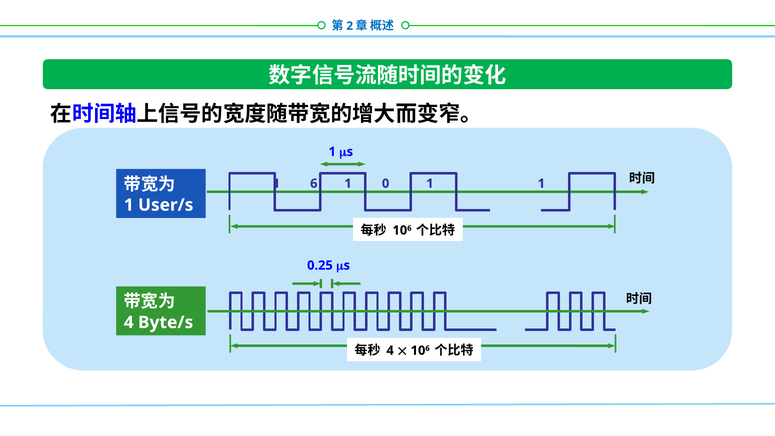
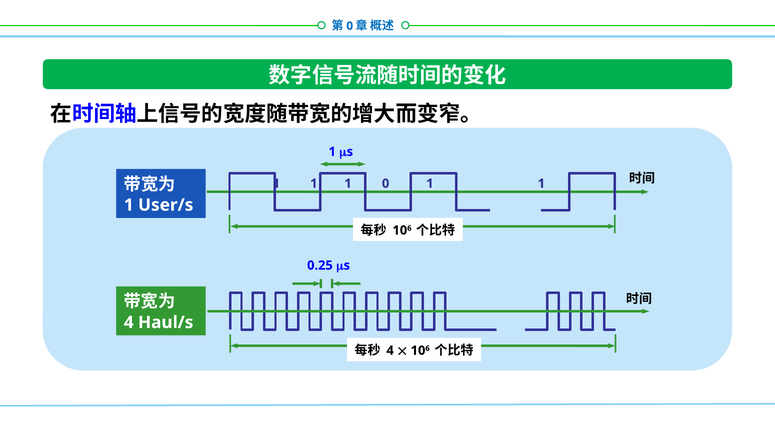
2 at (350, 26): 2 -> 0
6 at (314, 184): 6 -> 1
Byte/s: Byte/s -> Haul/s
